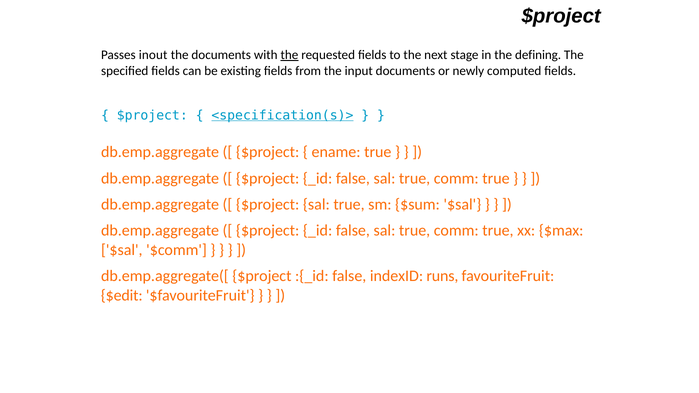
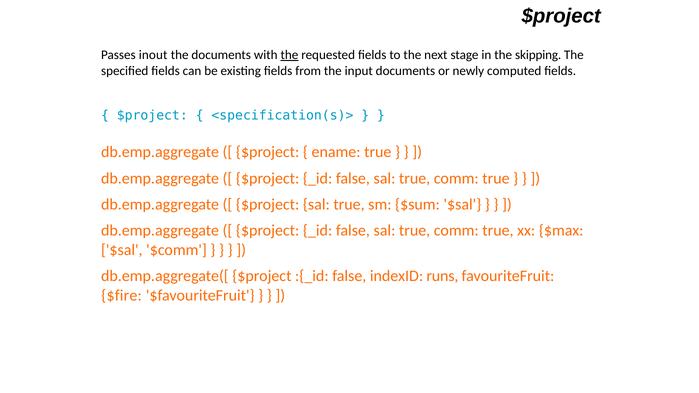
defining: defining -> skipping
<specification(s)> underline: present -> none
$edit: $edit -> $fire
